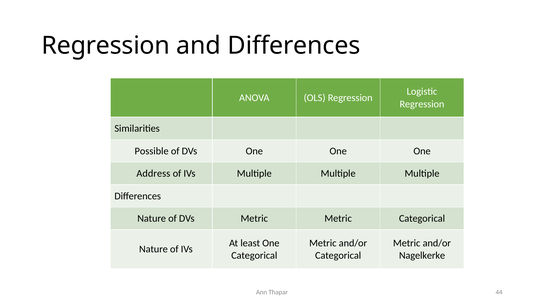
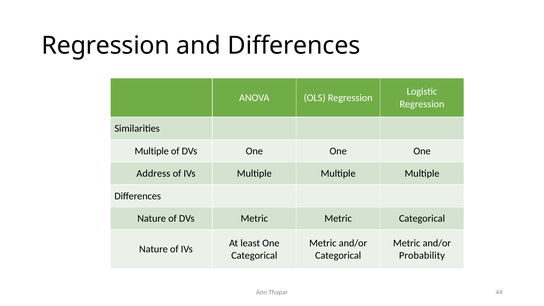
Possible at (152, 151): Possible -> Multiple
Nagelkerke: Nagelkerke -> Probability
